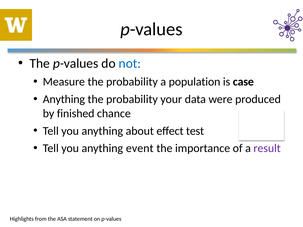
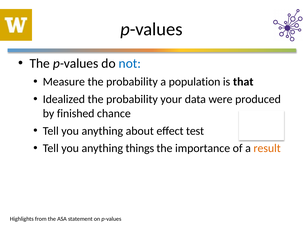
case: case -> that
Anything at (64, 99): Anything -> Idealized
event: event -> things
result colour: purple -> orange
